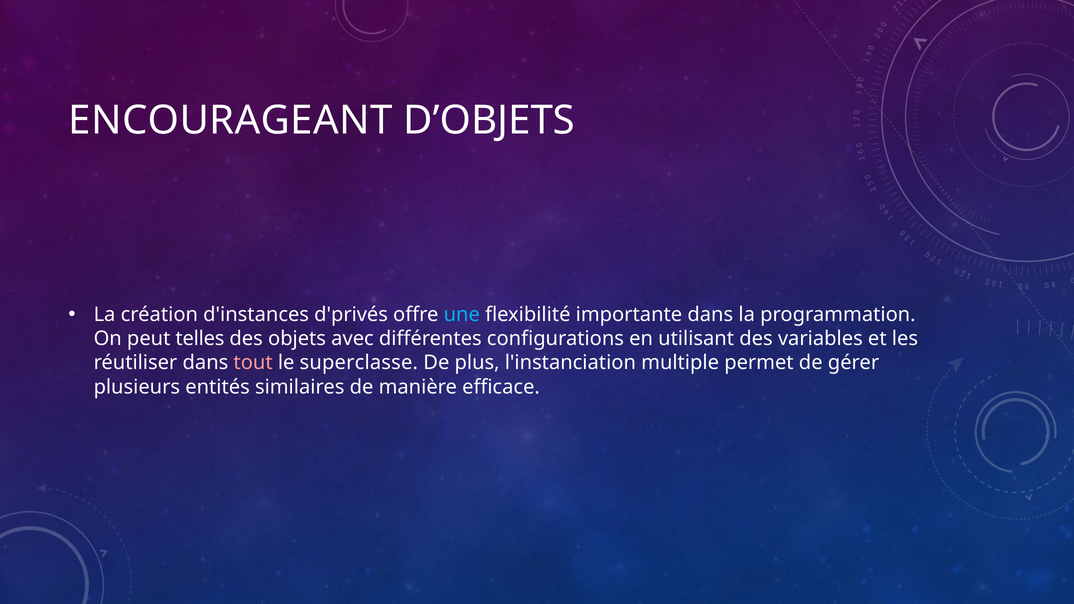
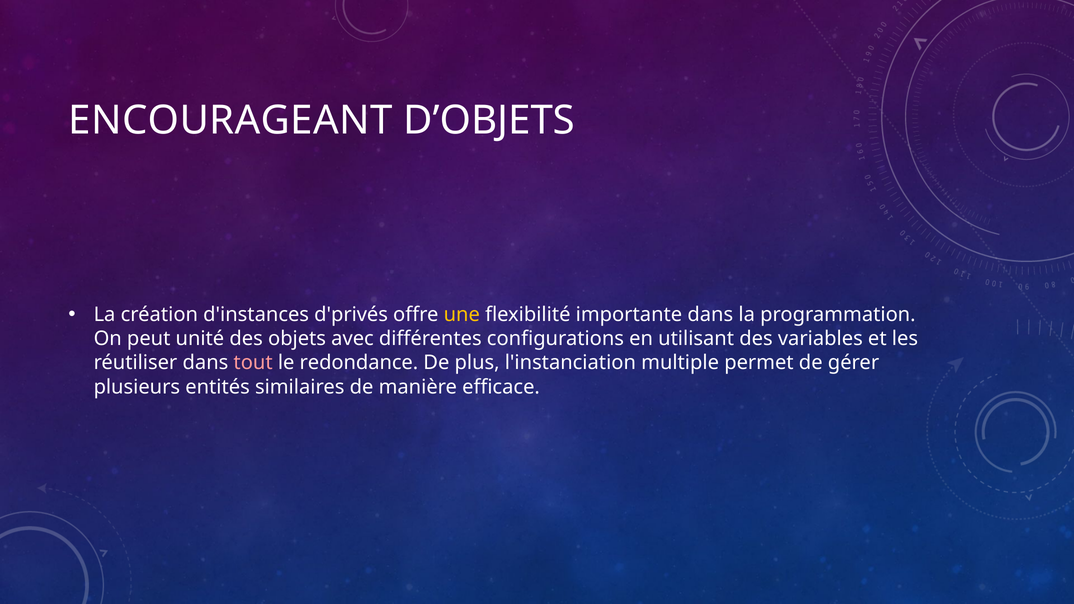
une colour: light blue -> yellow
telles: telles -> unité
superclasse: superclasse -> redondance
